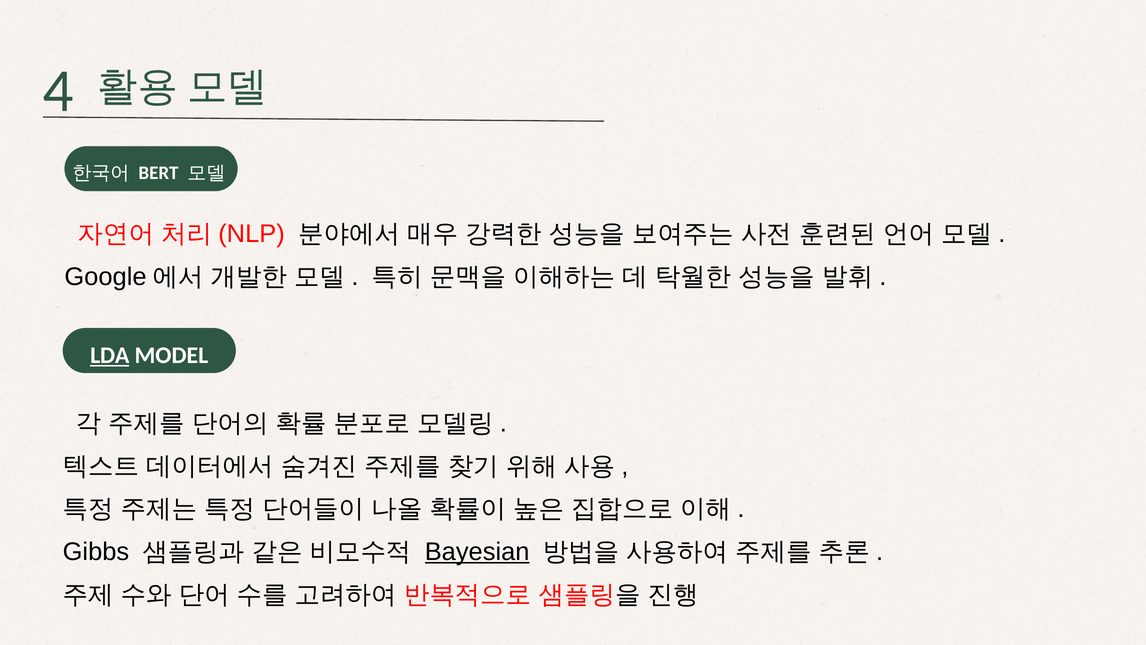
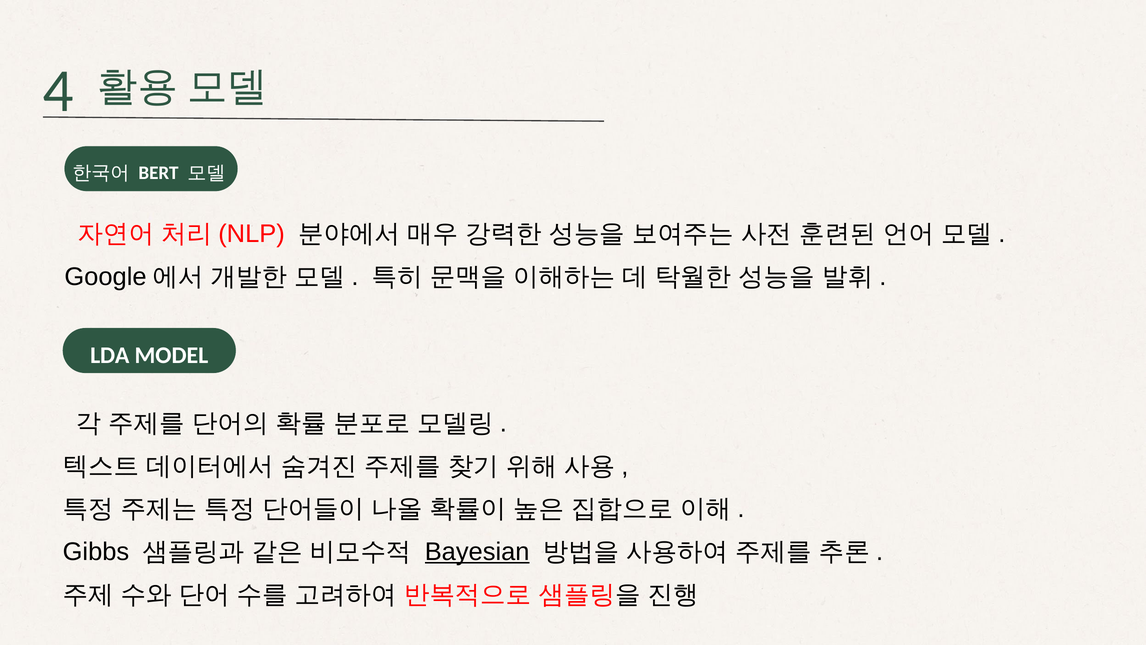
LDA underline: present -> none
